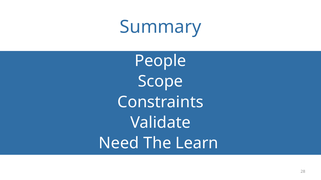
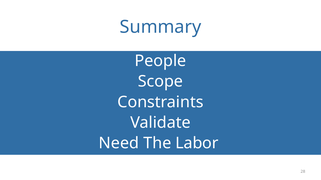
Learn: Learn -> Labor
